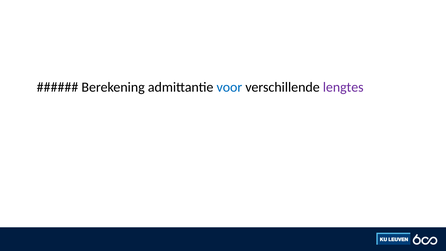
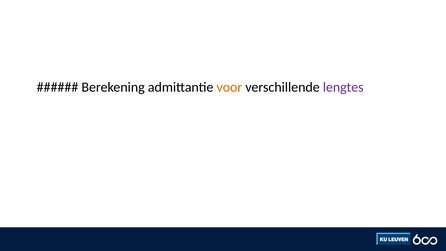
voor colour: blue -> orange
